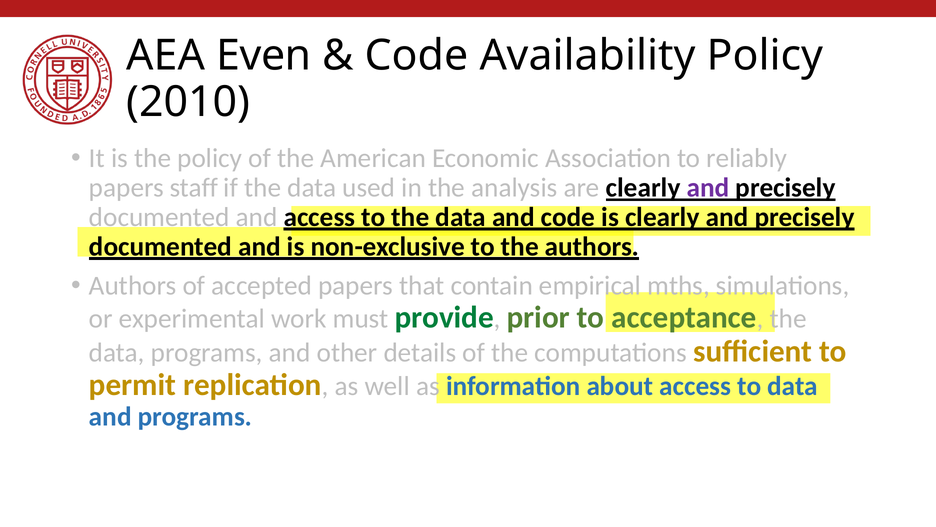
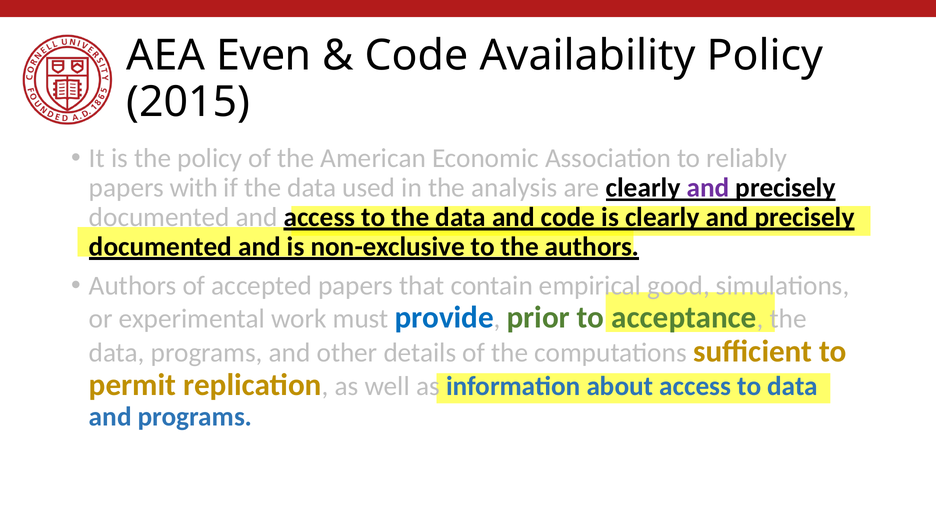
2010: 2010 -> 2015
staff: staff -> with
mths: mths -> good
provide colour: green -> blue
